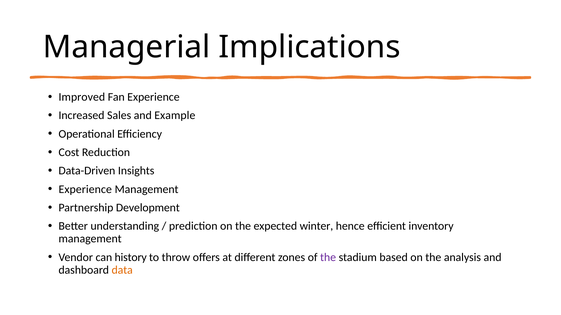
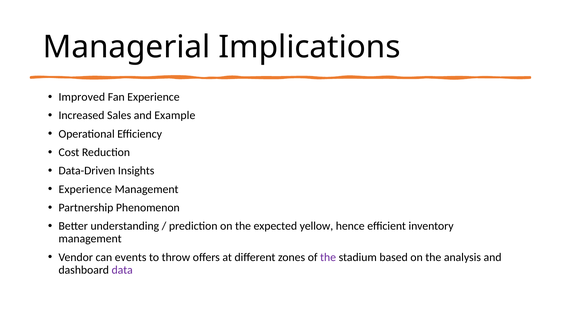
Development: Development -> Phenomenon
winter: winter -> yellow
history: history -> events
data colour: orange -> purple
